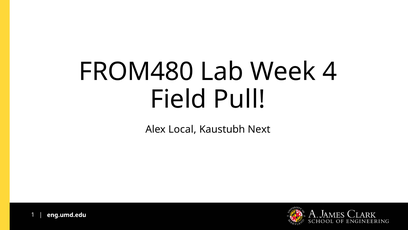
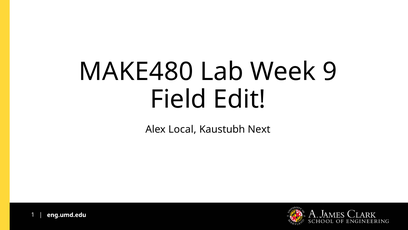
FROM480: FROM480 -> MAKE480
4: 4 -> 9
Pull: Pull -> Edit
